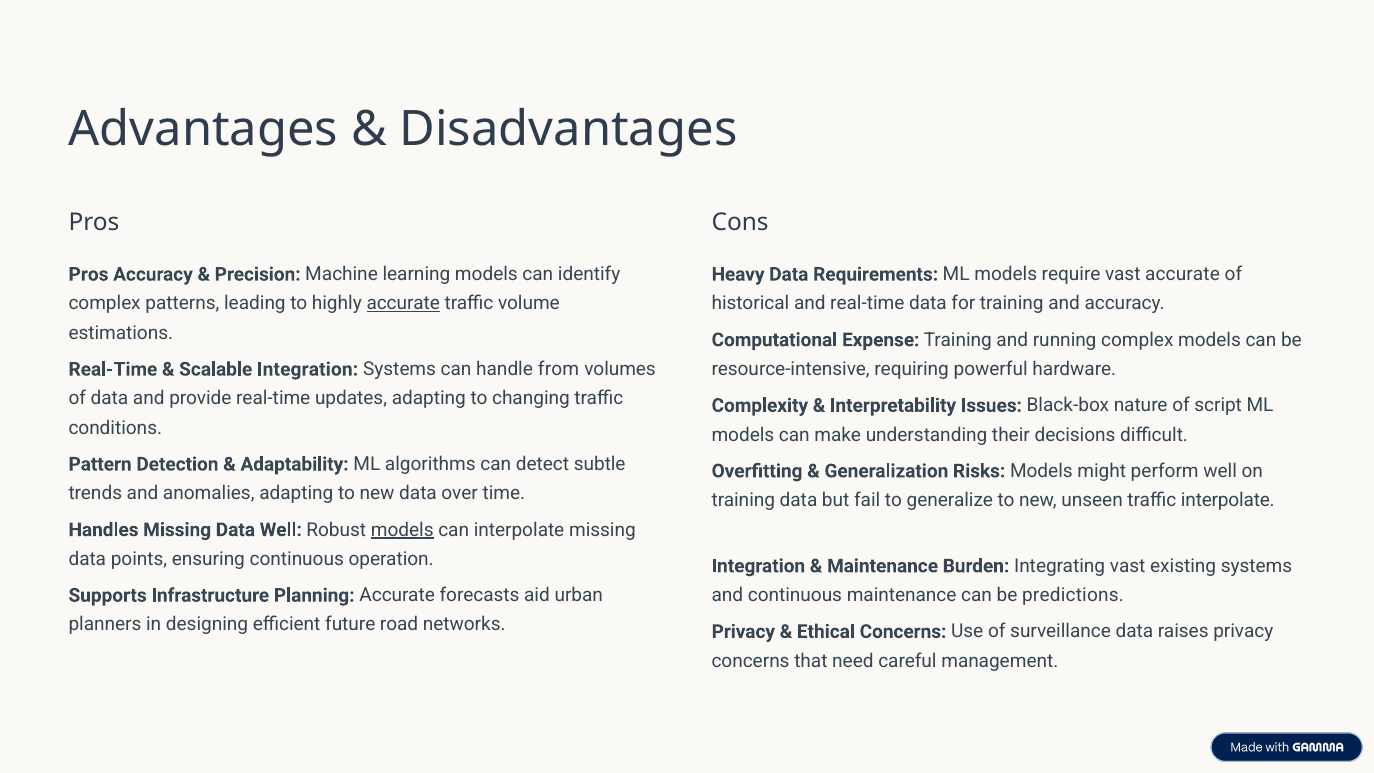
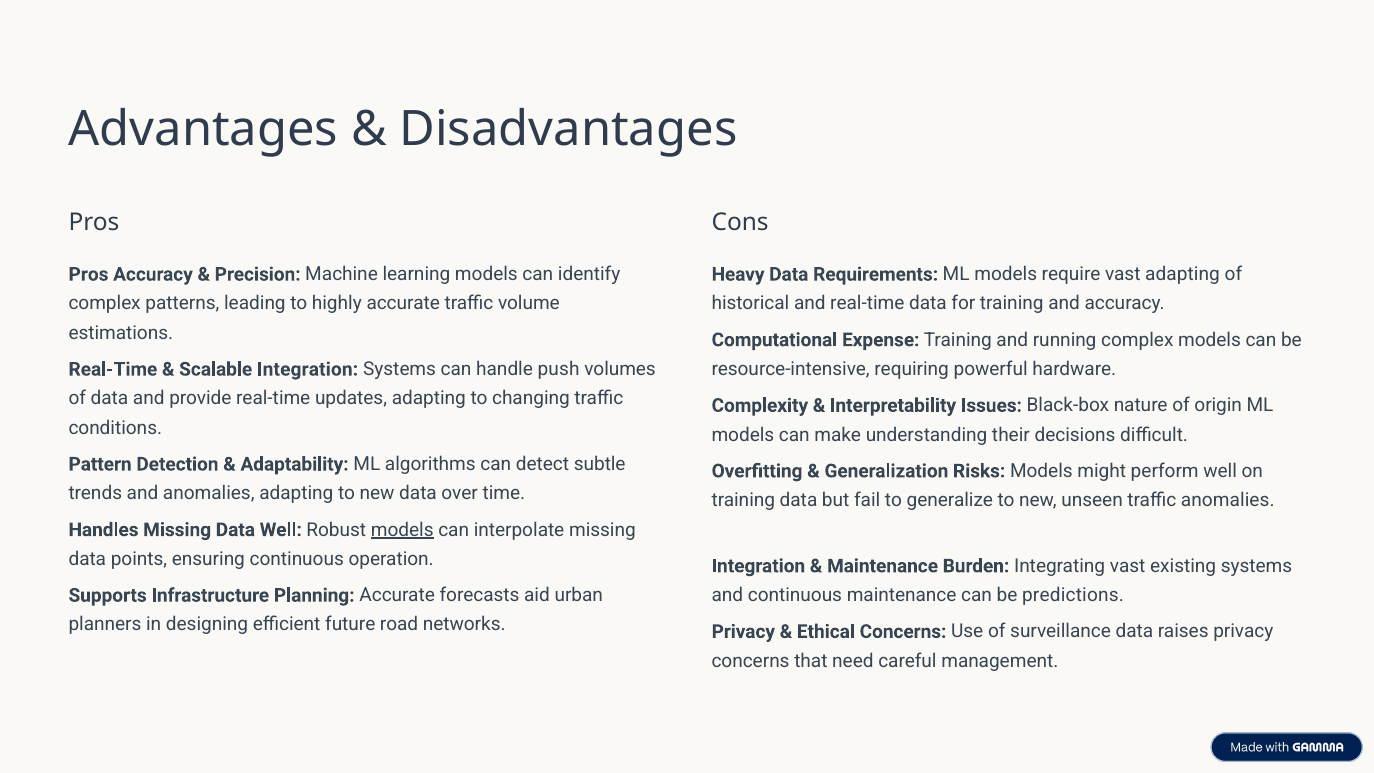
vast accurate: accurate -> adapting
accurate at (403, 304) underline: present -> none
from: from -> push
script: script -> origin
traffic interpolate: interpolate -> anomalies
